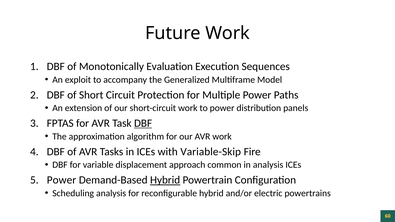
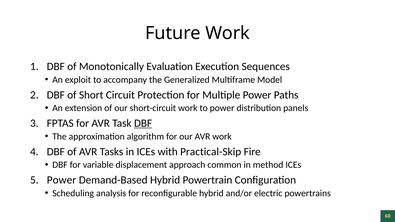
Variable-Skip: Variable-Skip -> Practical-Skip
in analysis: analysis -> method
Hybrid at (165, 180) underline: present -> none
